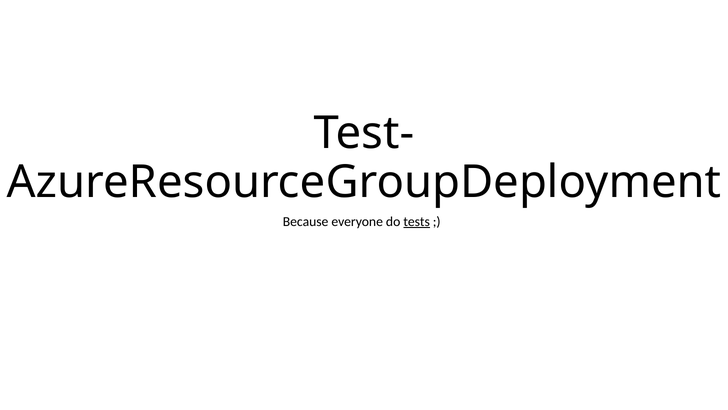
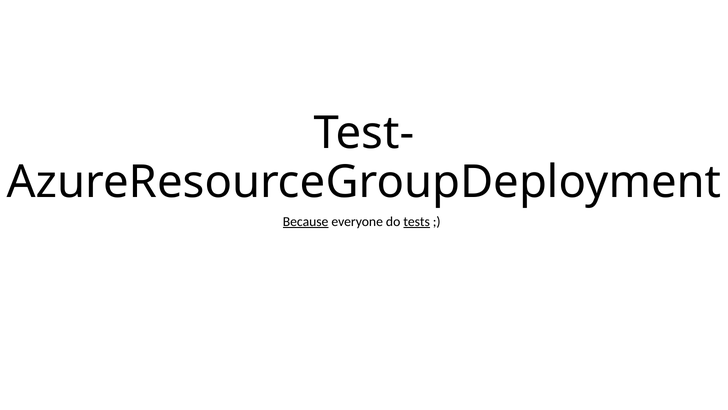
Because underline: none -> present
